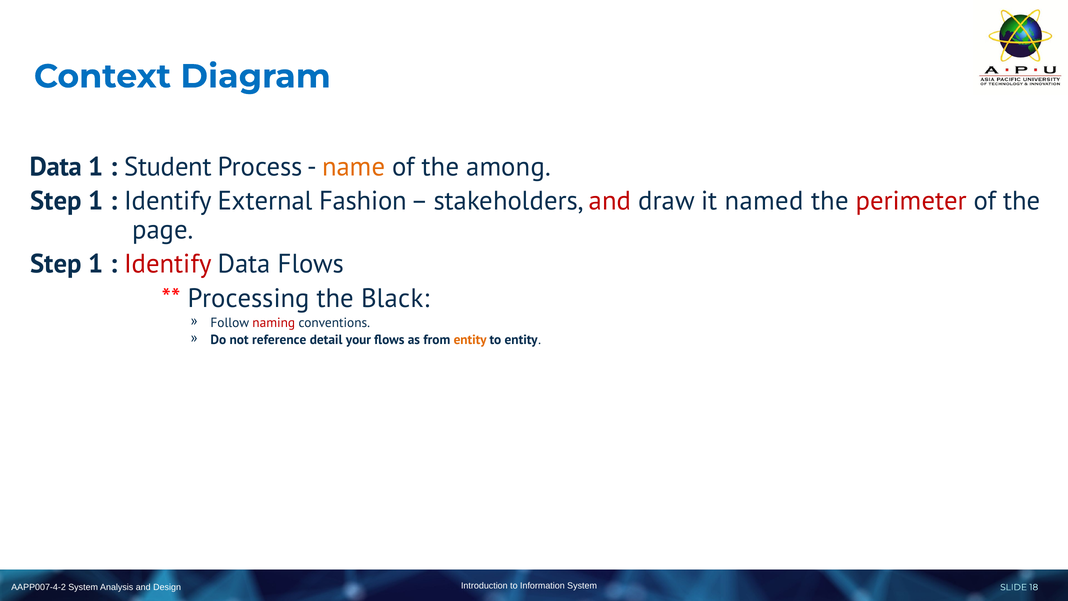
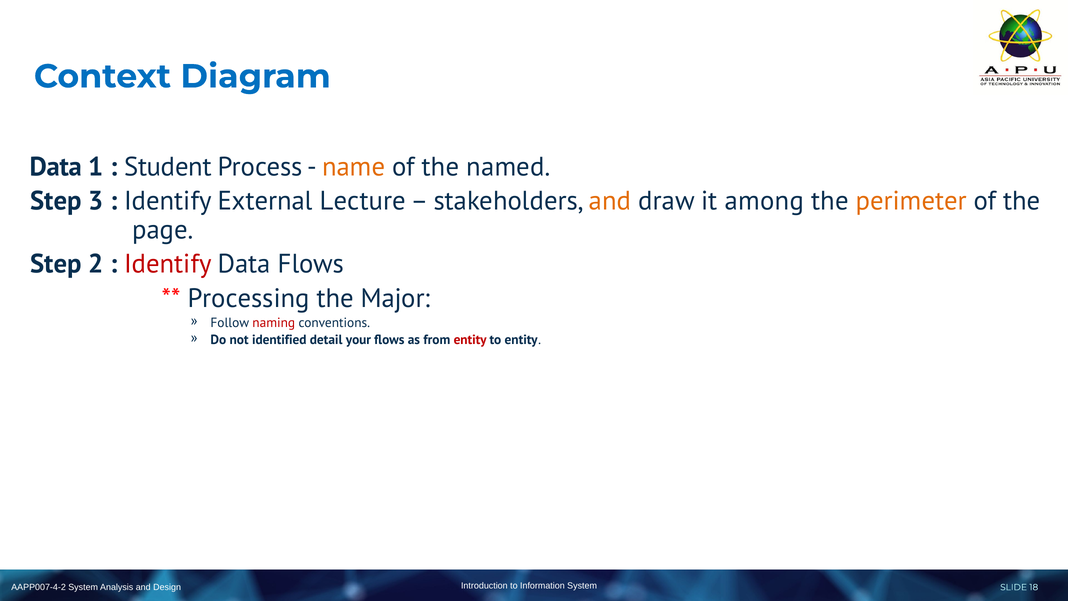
among: among -> named
1 at (96, 201): 1 -> 3
Fashion: Fashion -> Lecture
and at (610, 201) colour: red -> orange
named: named -> among
perimeter colour: red -> orange
1 at (96, 264): 1 -> 2
Black: Black -> Major
reference: reference -> identified
entity at (470, 340) colour: orange -> red
